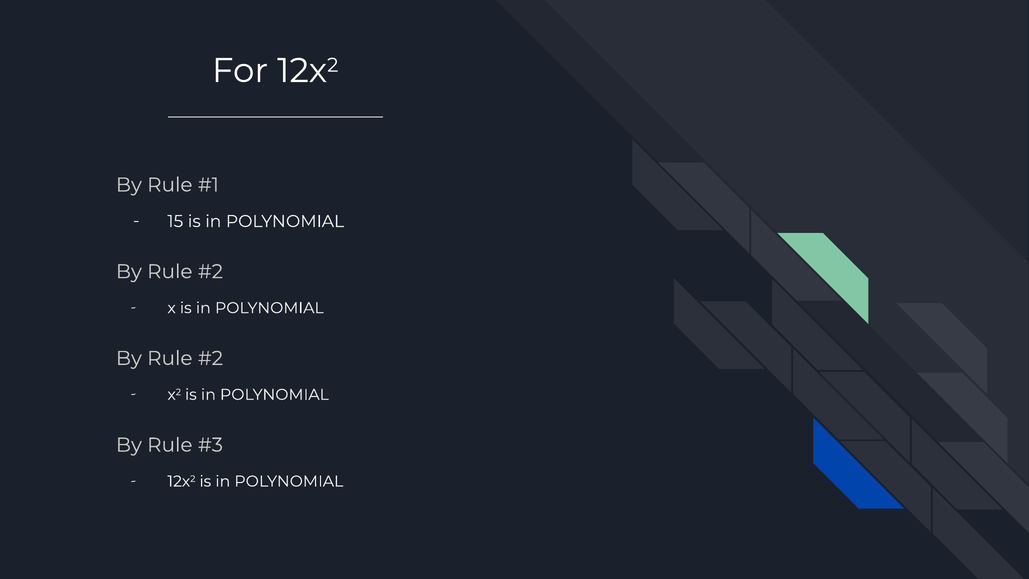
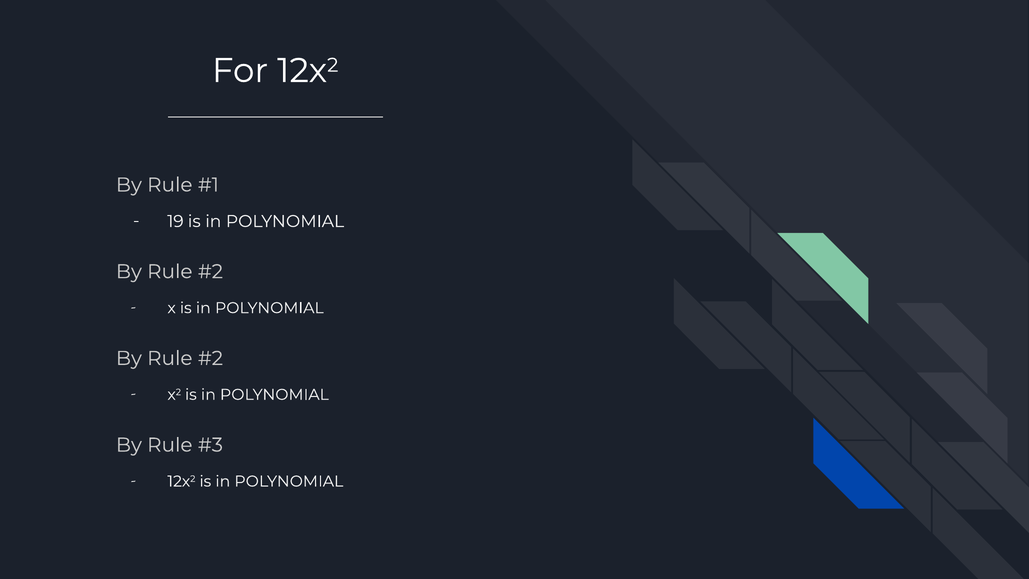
15: 15 -> 19
